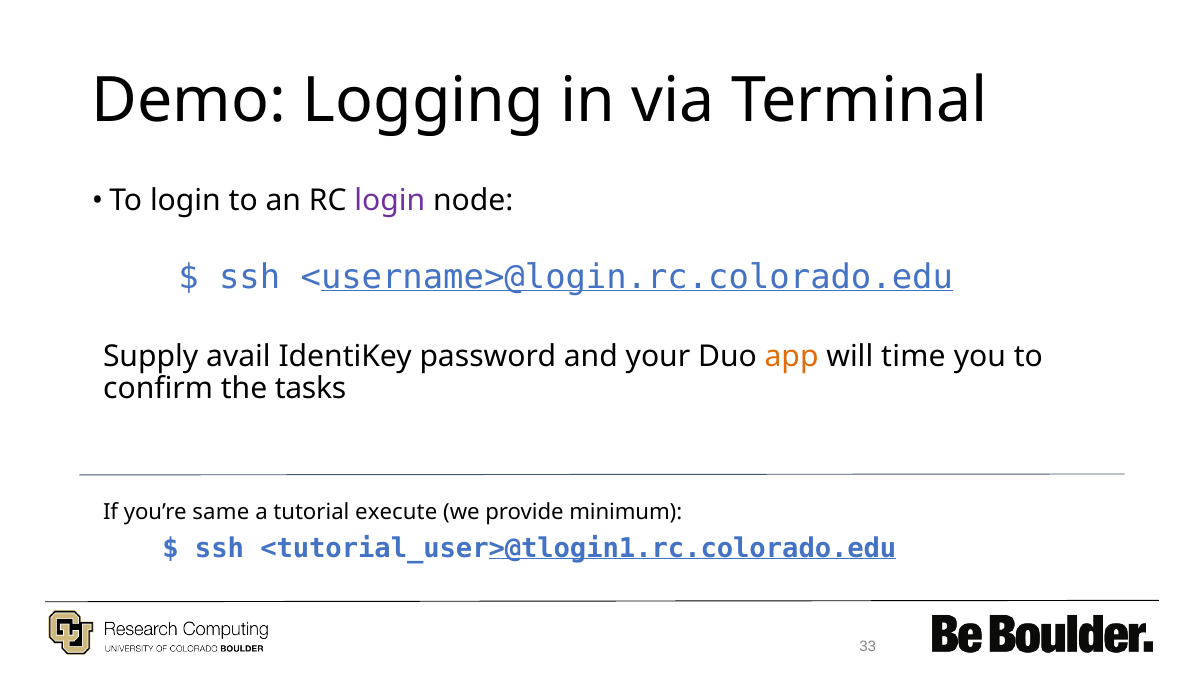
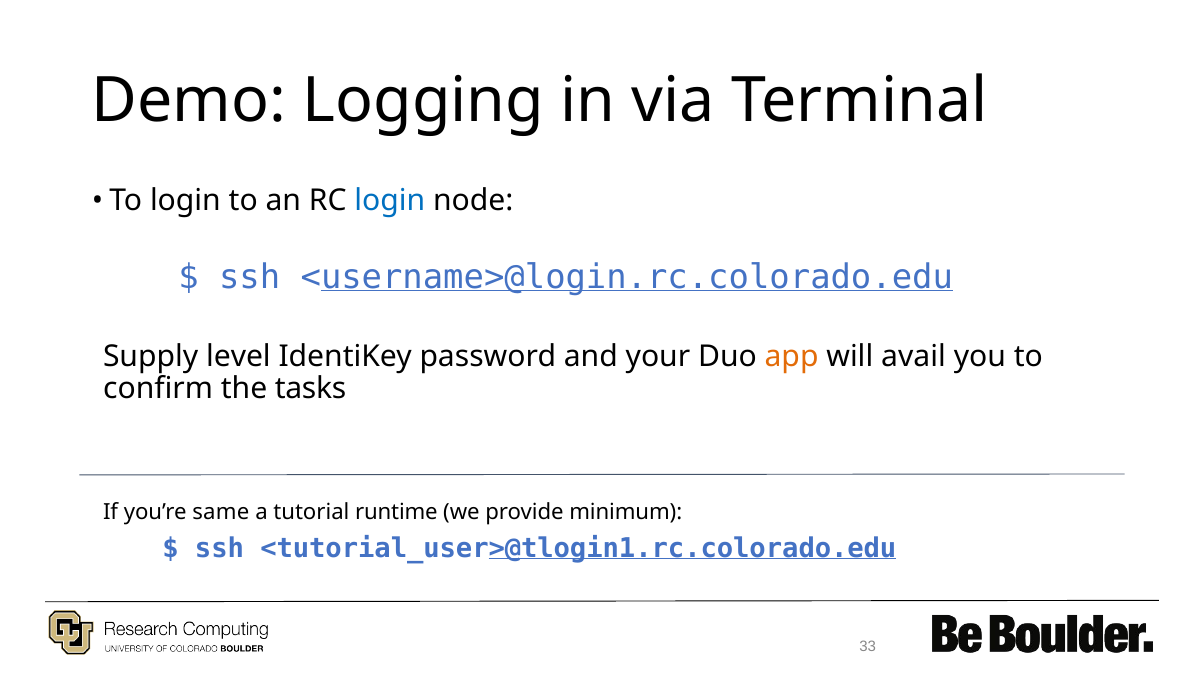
login at (390, 201) colour: purple -> blue
avail: avail -> level
time: time -> avail
execute: execute -> runtime
